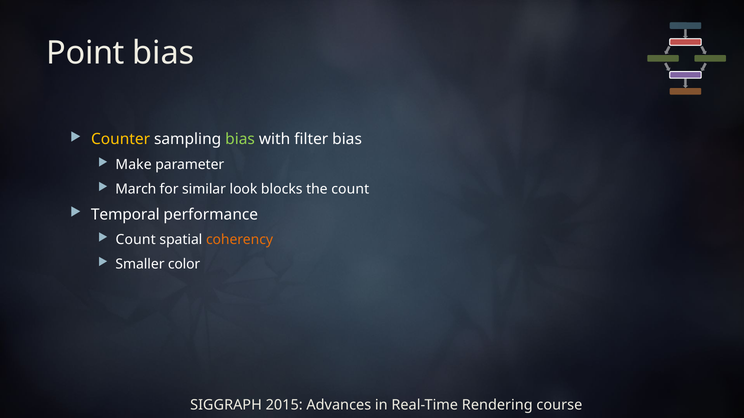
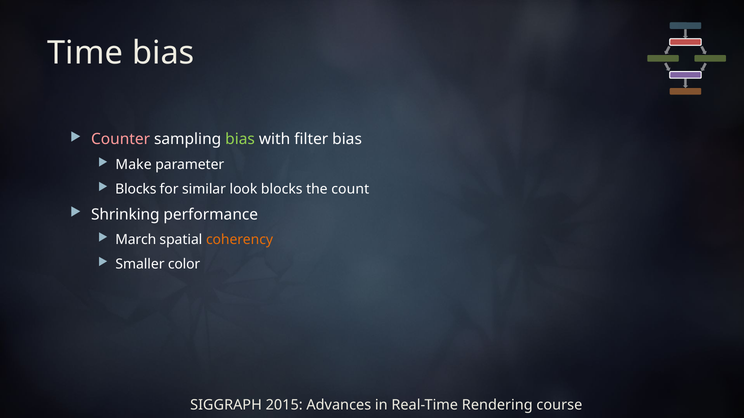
Point: Point -> Time
Counter colour: yellow -> pink
March at (136, 189): March -> Blocks
Temporal: Temporal -> Shrinking
Count at (136, 240): Count -> March
